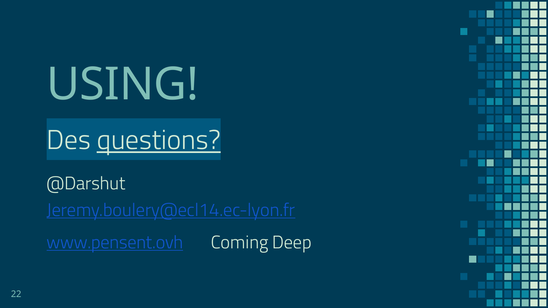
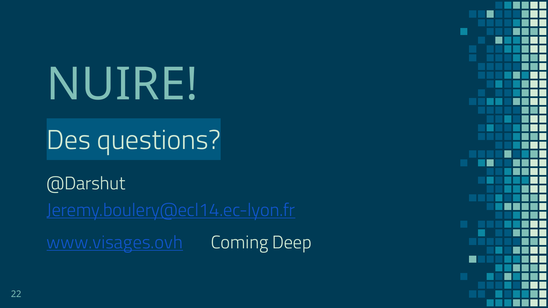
USING: USING -> NUIRE
questions underline: present -> none
www.pensent.ovh: www.pensent.ovh -> www.visages.ovh
